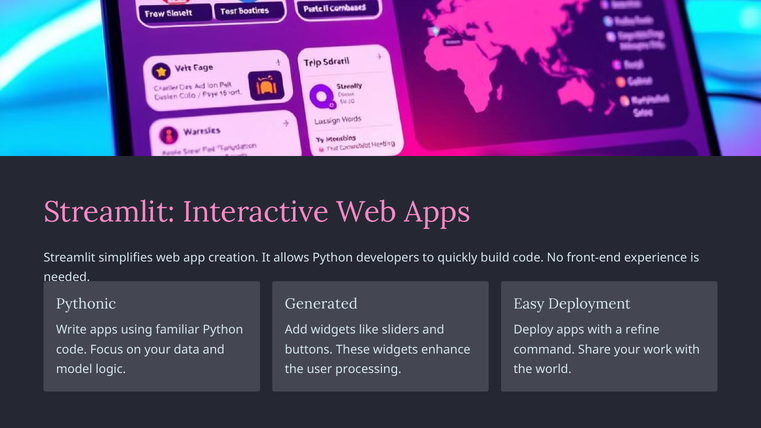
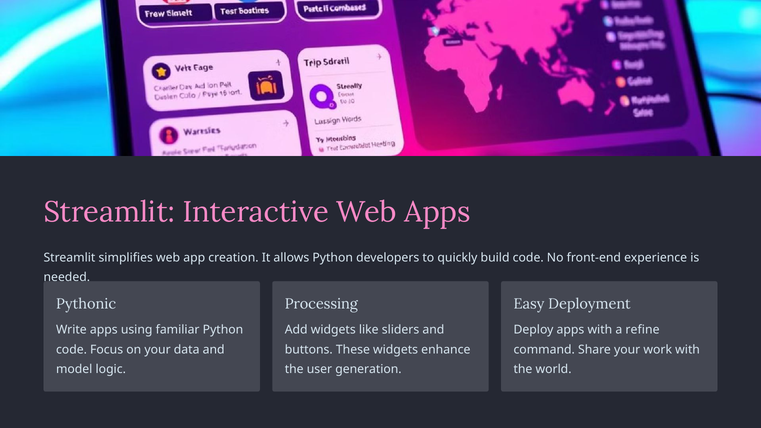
Generated: Generated -> Processing
processing: processing -> generation
